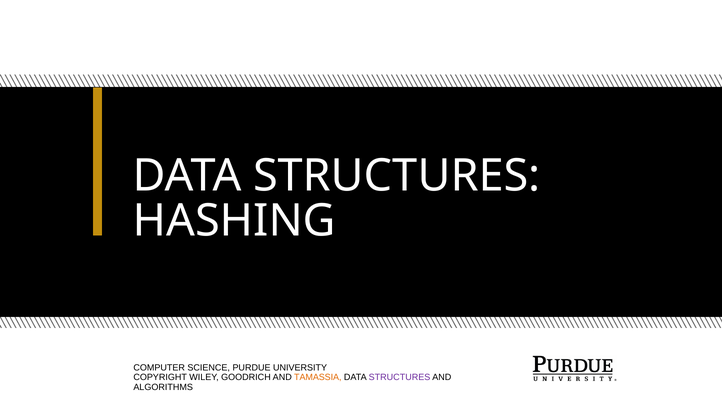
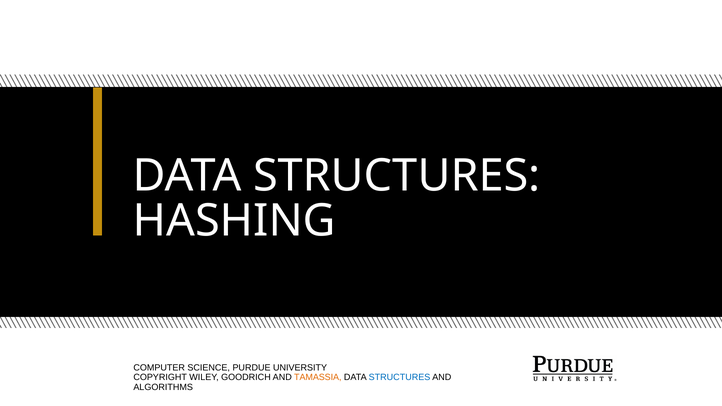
STRUCTURES at (400, 377) colour: purple -> blue
